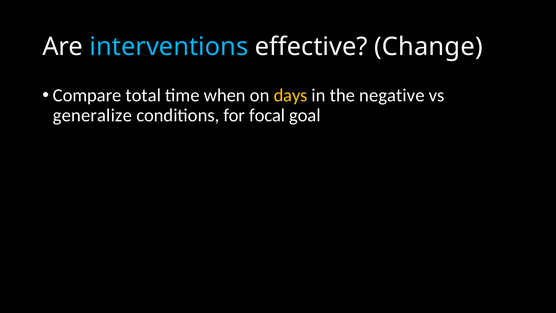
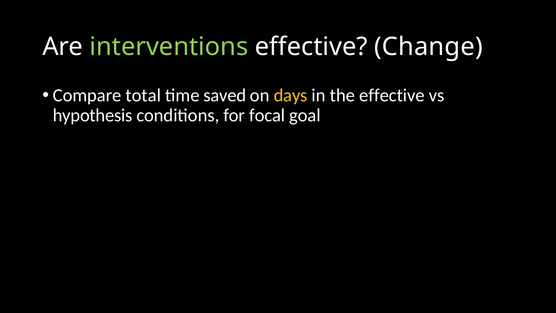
interventions colour: light blue -> light green
when: when -> saved
the negative: negative -> effective
generalize: generalize -> hypothesis
